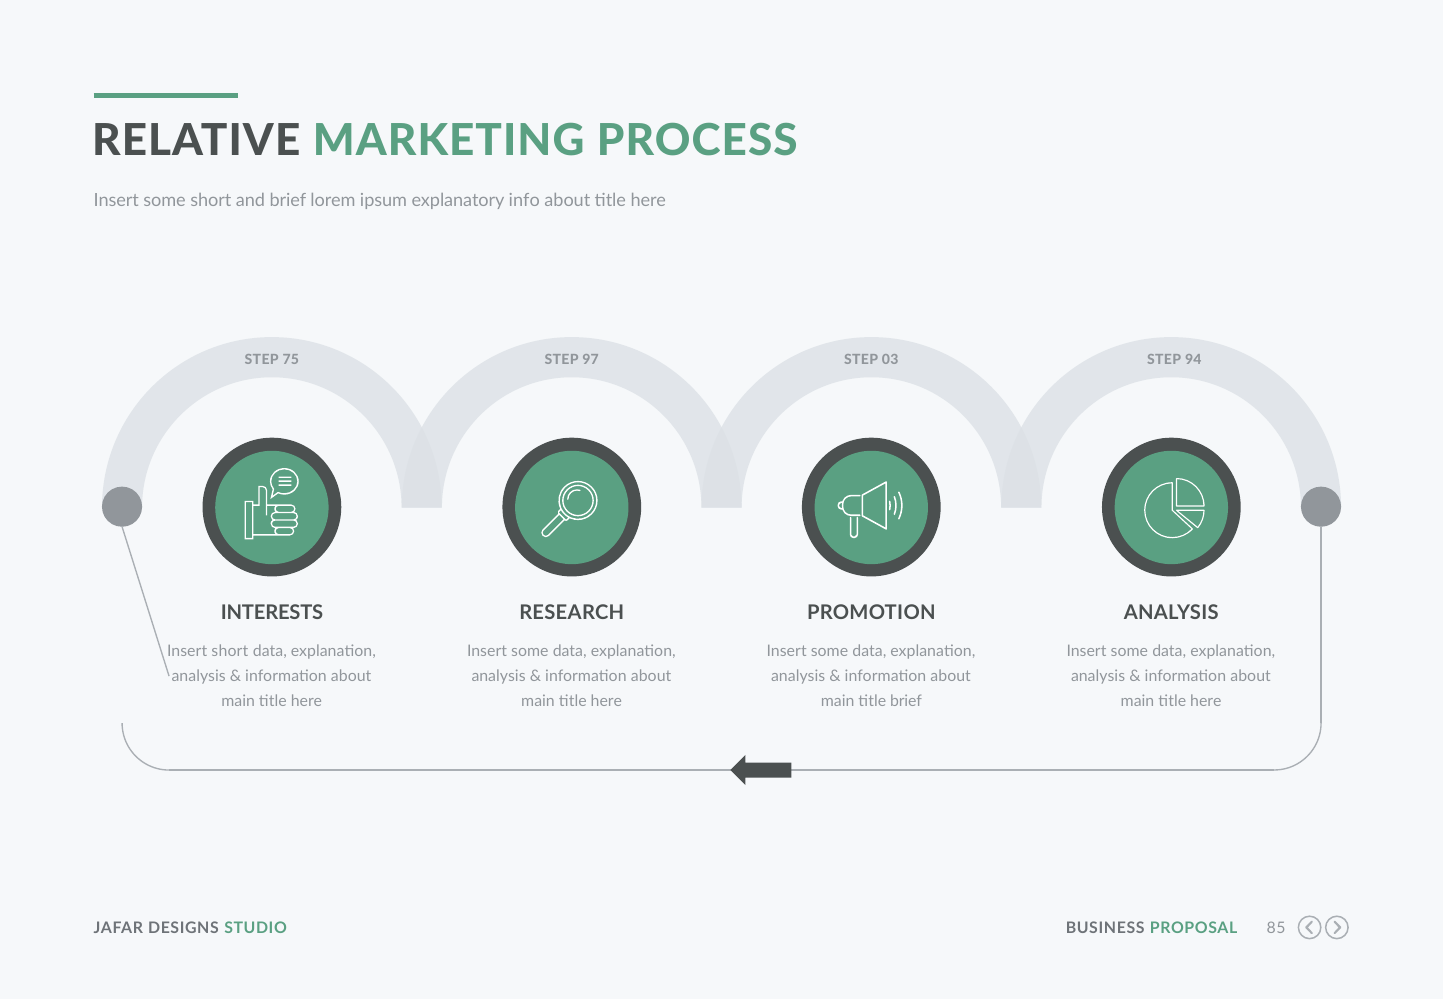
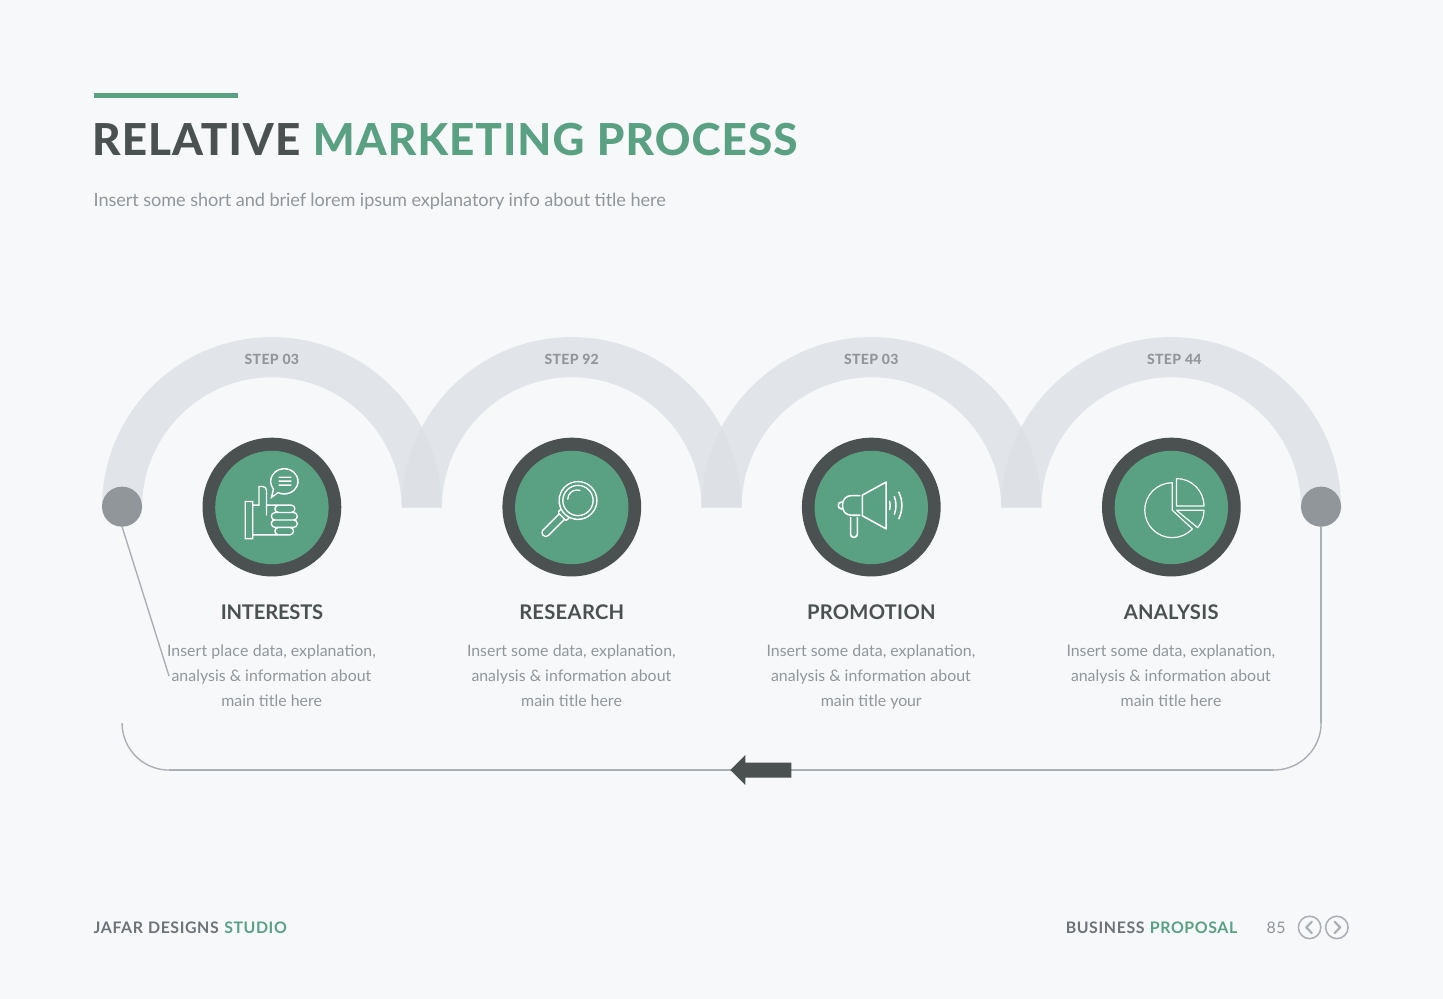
75 at (291, 359): 75 -> 03
97: 97 -> 92
94: 94 -> 44
Insert short: short -> place
title brief: brief -> your
